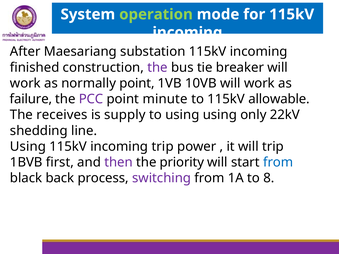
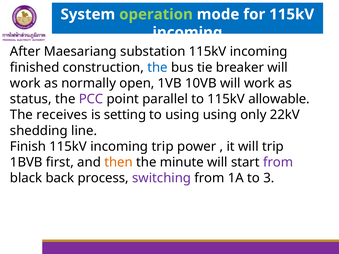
the at (157, 68) colour: purple -> blue
normally point: point -> open
failure: failure -> status
minute: minute -> parallel
supply: supply -> setting
Using at (28, 147): Using -> Finish
then colour: purple -> orange
priority: priority -> minute
from at (278, 162) colour: blue -> purple
8: 8 -> 3
